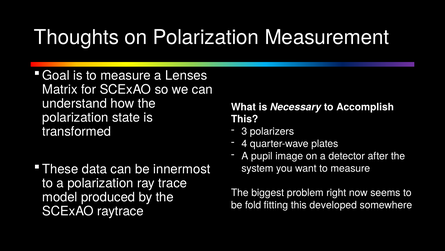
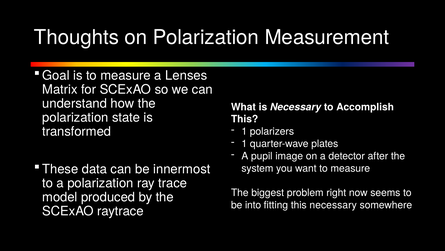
3 at (244, 131): 3 -> 1
4 at (244, 143): 4 -> 1
fold: fold -> into
this developed: developed -> necessary
